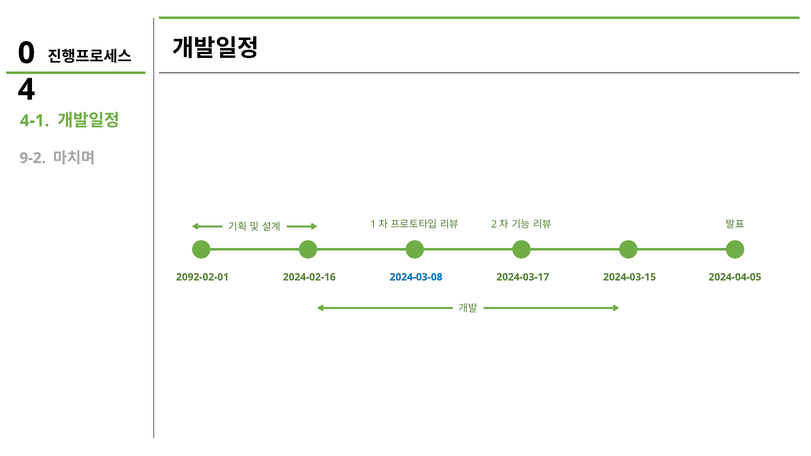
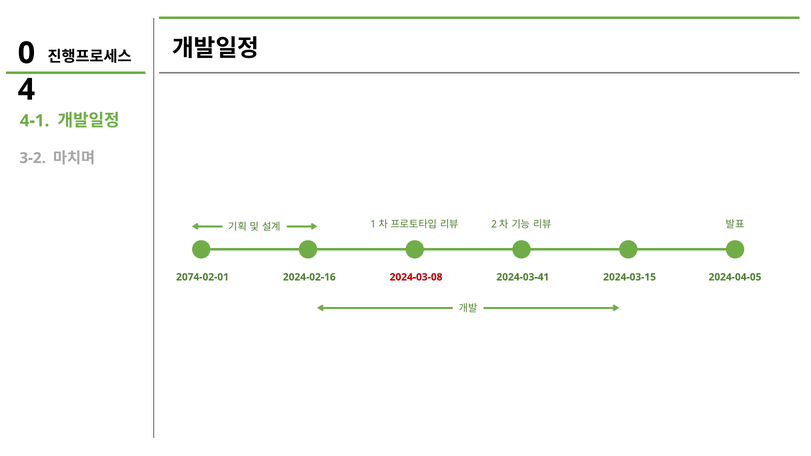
9-2: 9-2 -> 3-2
2092-02-01: 2092-02-01 -> 2074-02-01
2024-03-08 colour: blue -> red
2024-03-17: 2024-03-17 -> 2024-03-41
